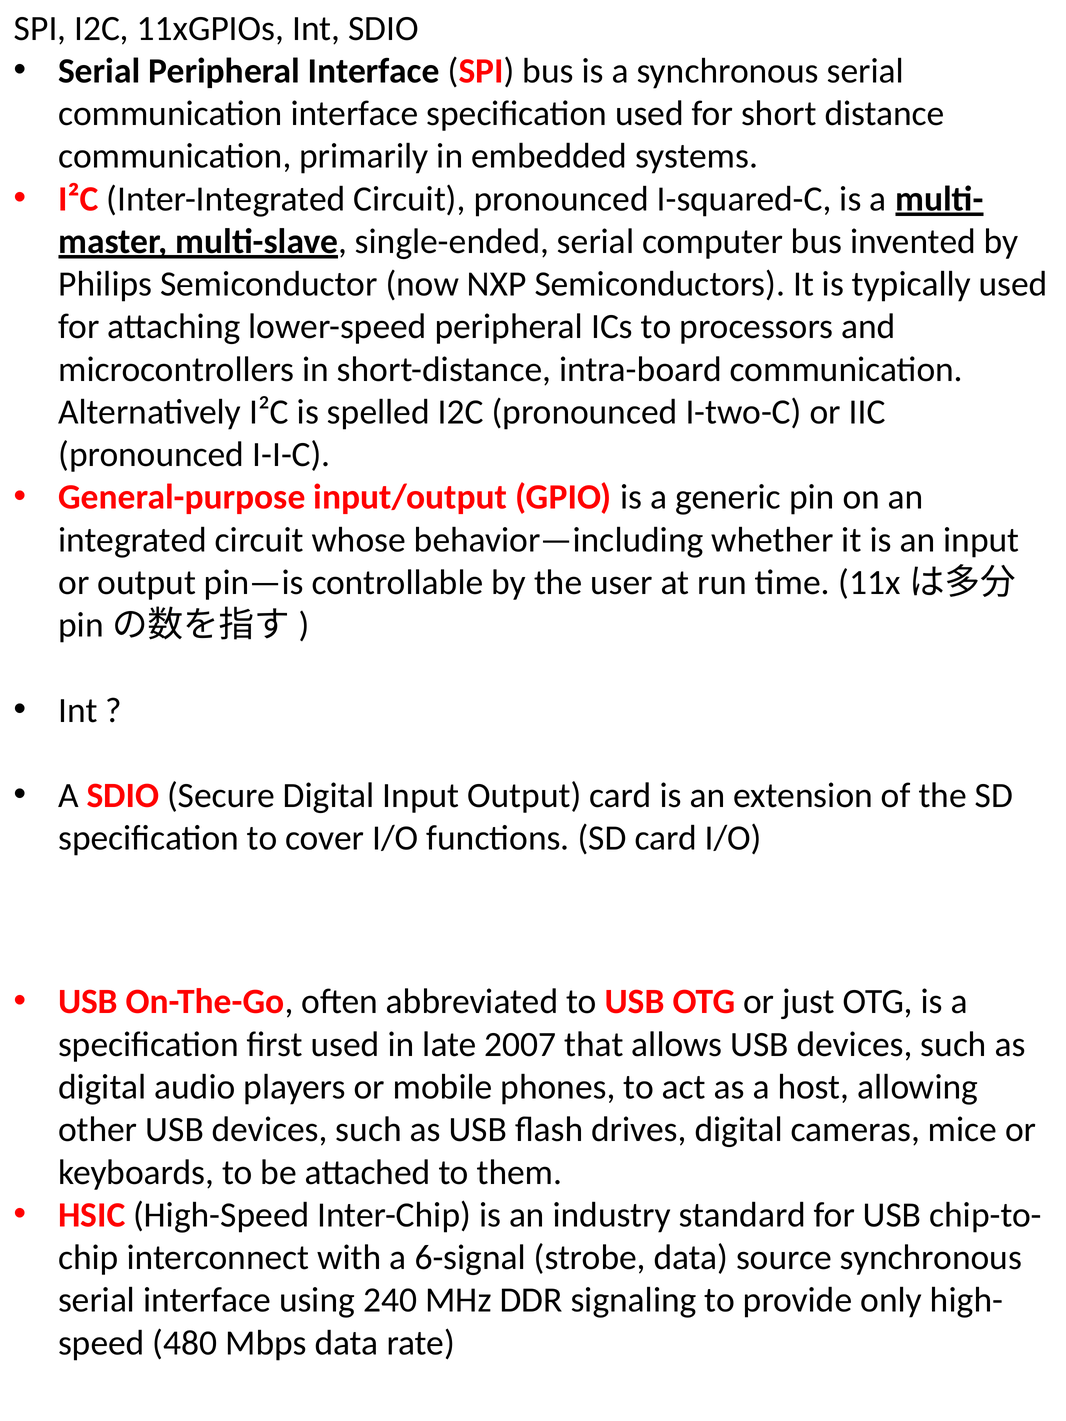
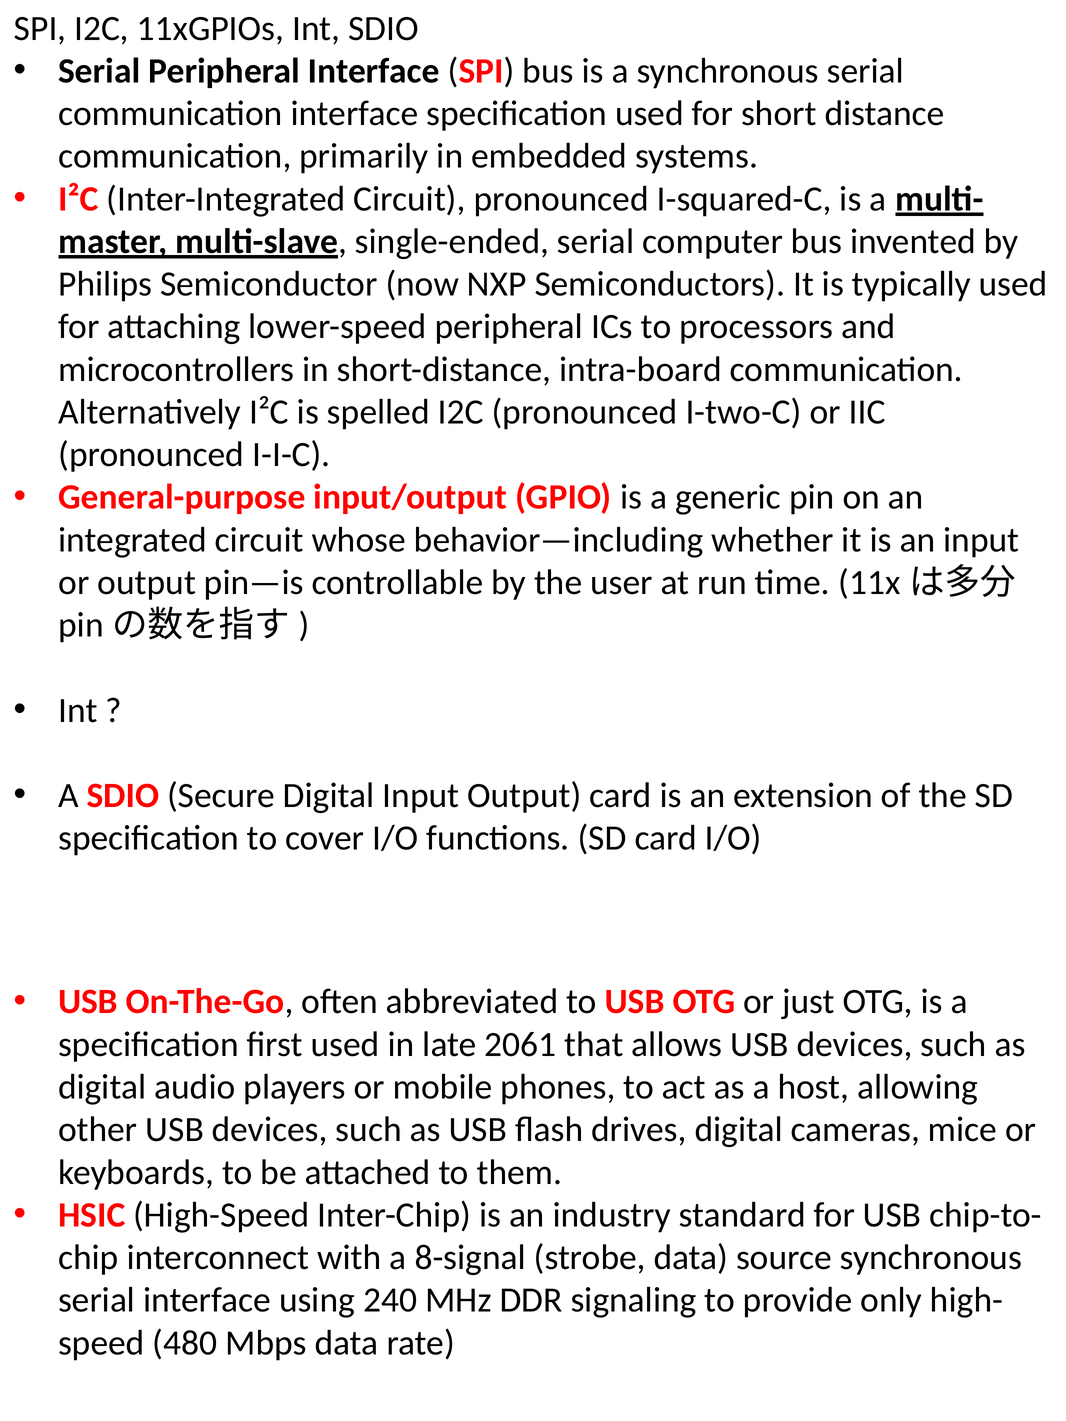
2007: 2007 -> 2061
6-signal: 6-signal -> 8-signal
